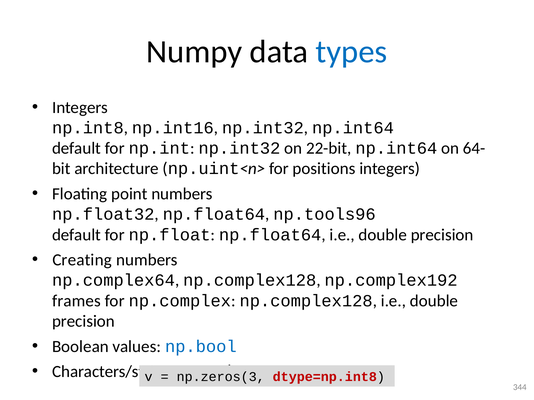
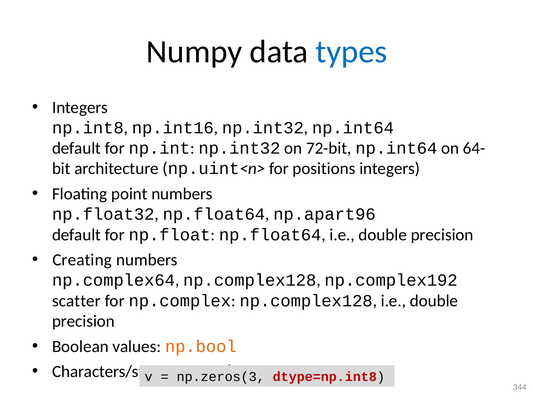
22-bit: 22-bit -> 72-bit
np.tools96: np.tools96 -> np.apart96
frames: frames -> scatter
np.bool colour: blue -> orange
